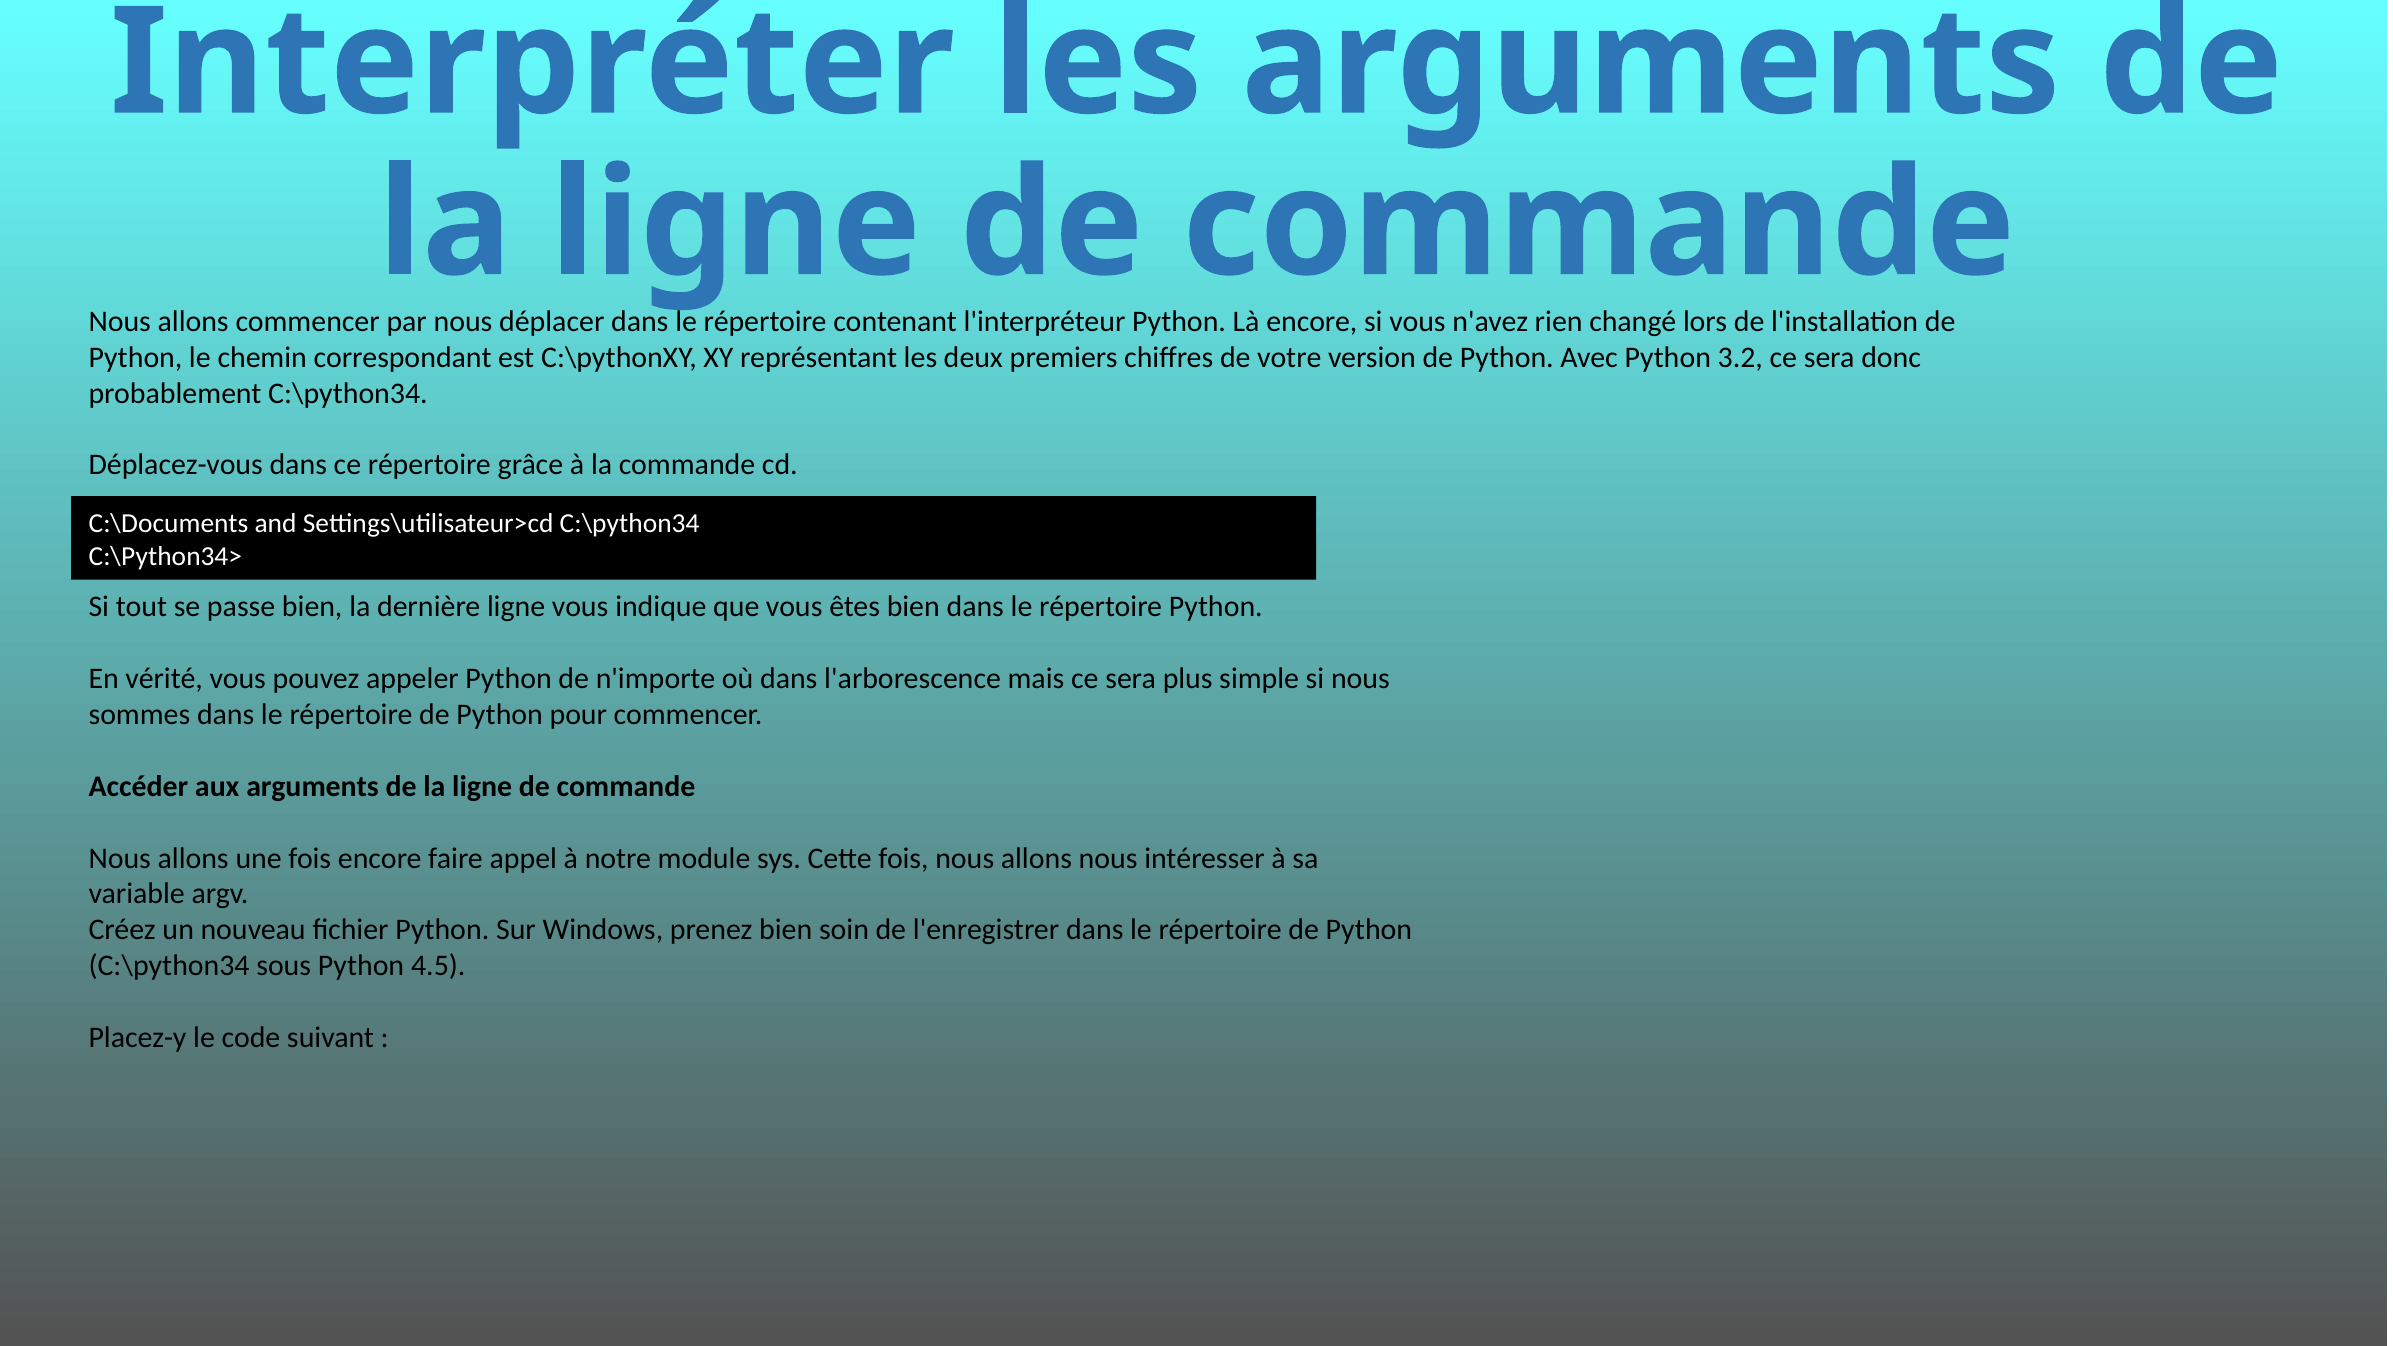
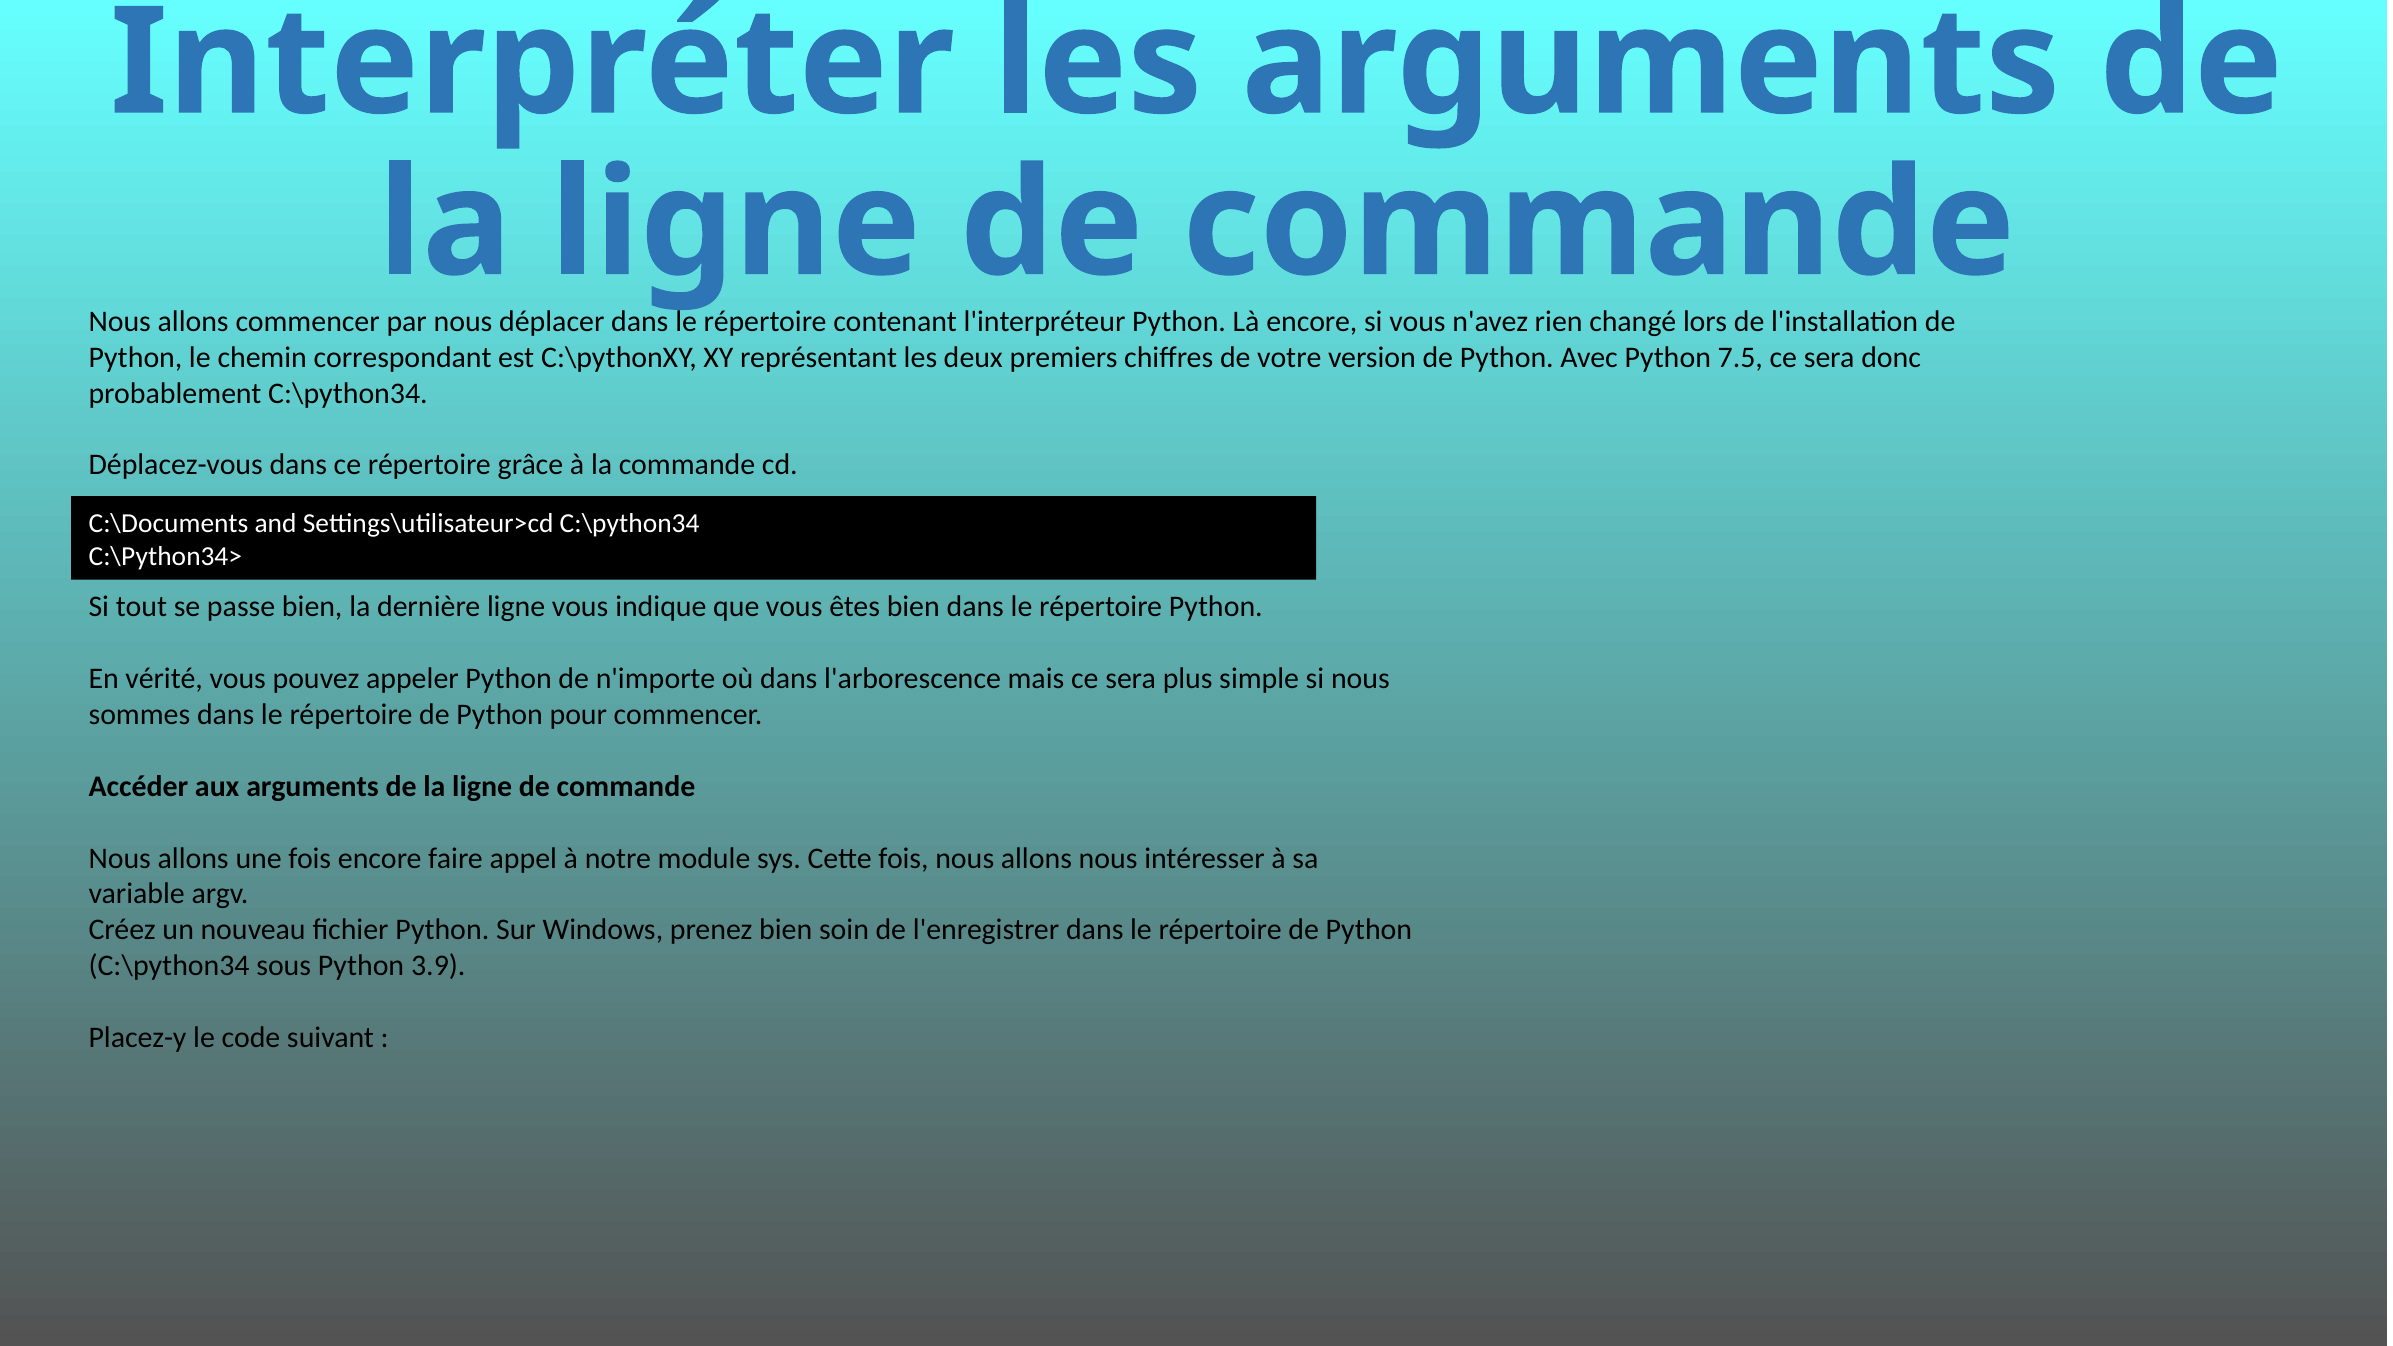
3.2: 3.2 -> 7.5
4.5: 4.5 -> 3.9
